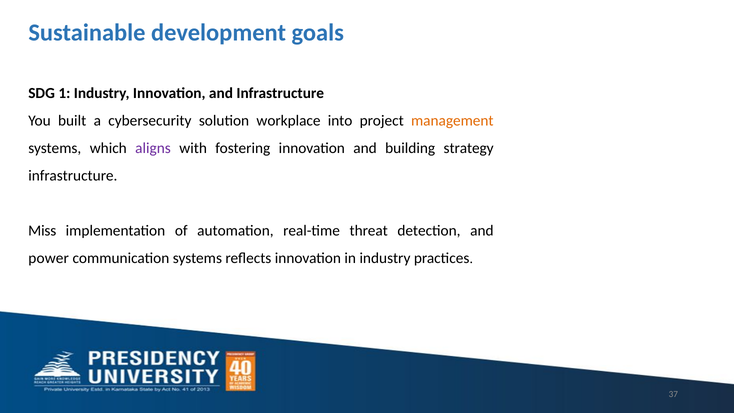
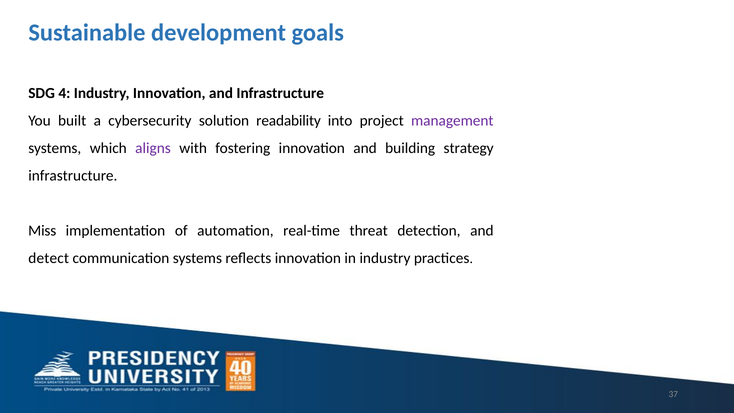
1: 1 -> 4
workplace: workplace -> readability
management colour: orange -> purple
power: power -> detect
